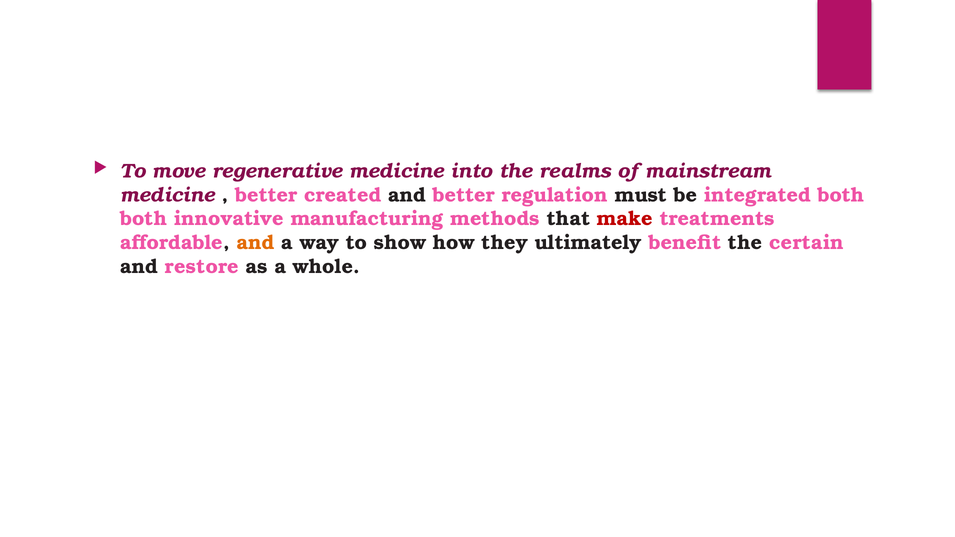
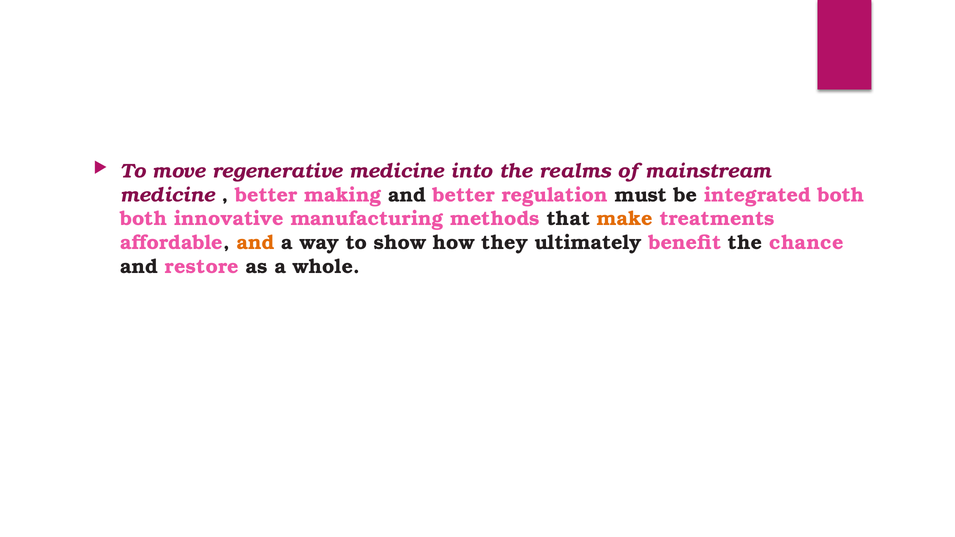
created: created -> making
make colour: red -> orange
certain: certain -> chance
